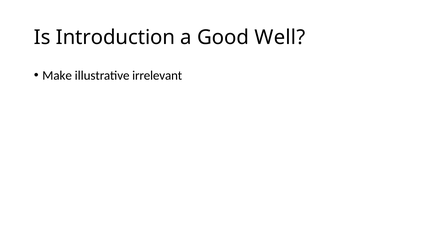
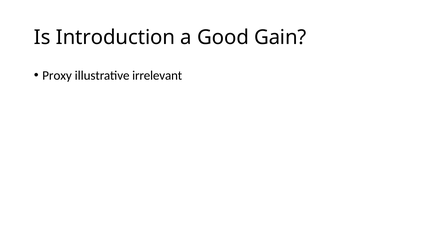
Well: Well -> Gain
Make: Make -> Proxy
